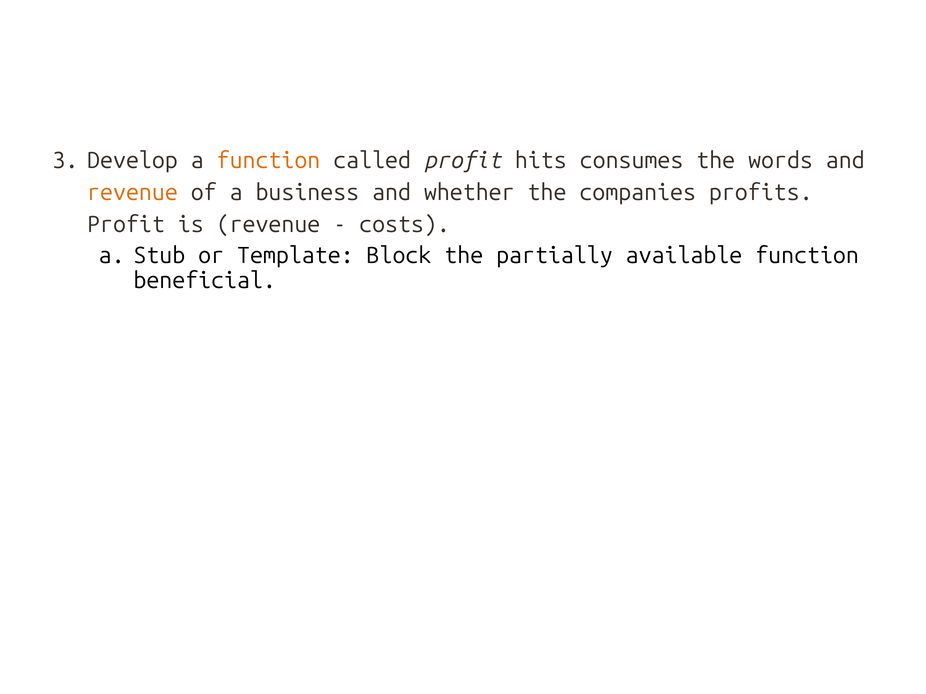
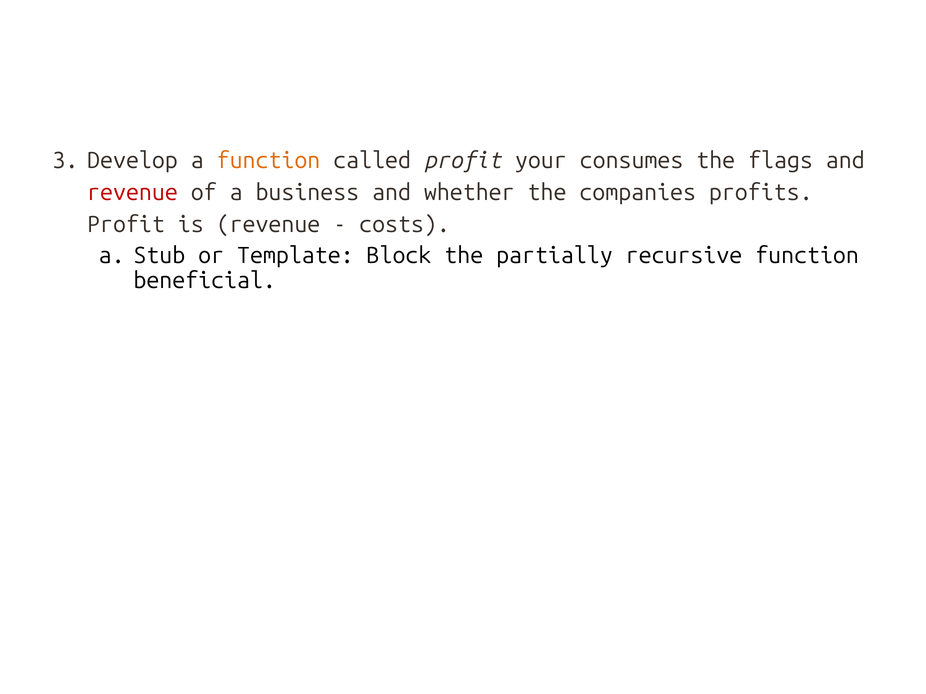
hits: hits -> your
words: words -> flags
revenue at (132, 193) colour: orange -> red
available: available -> recursive
